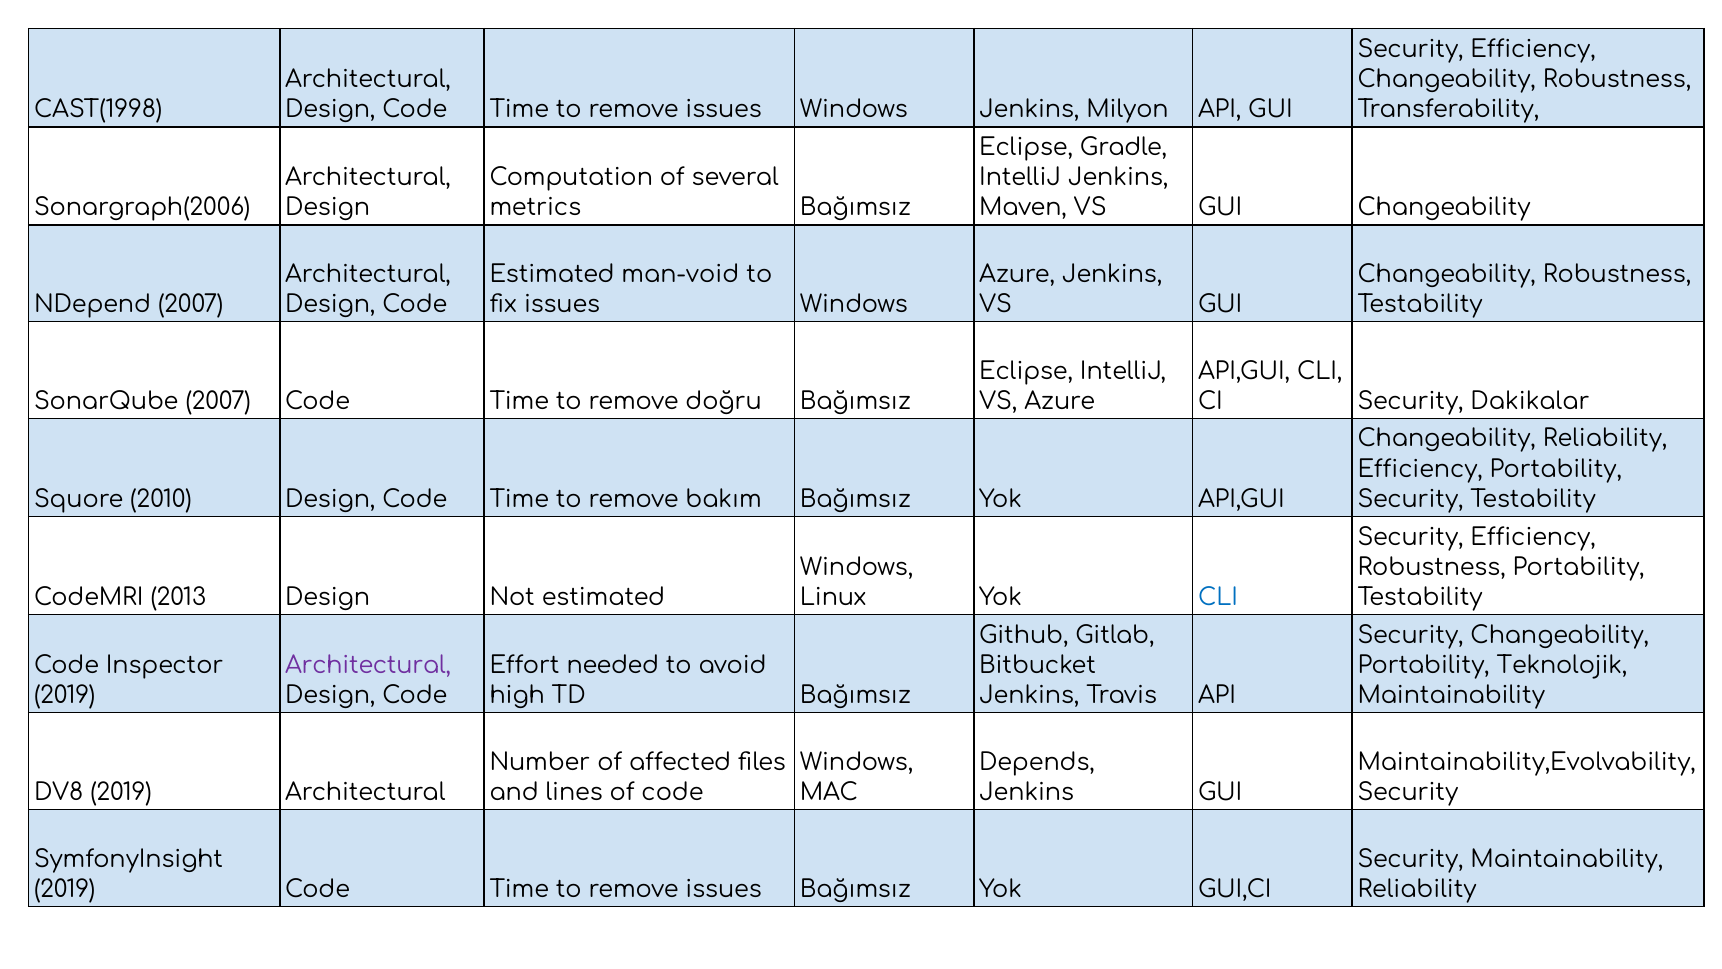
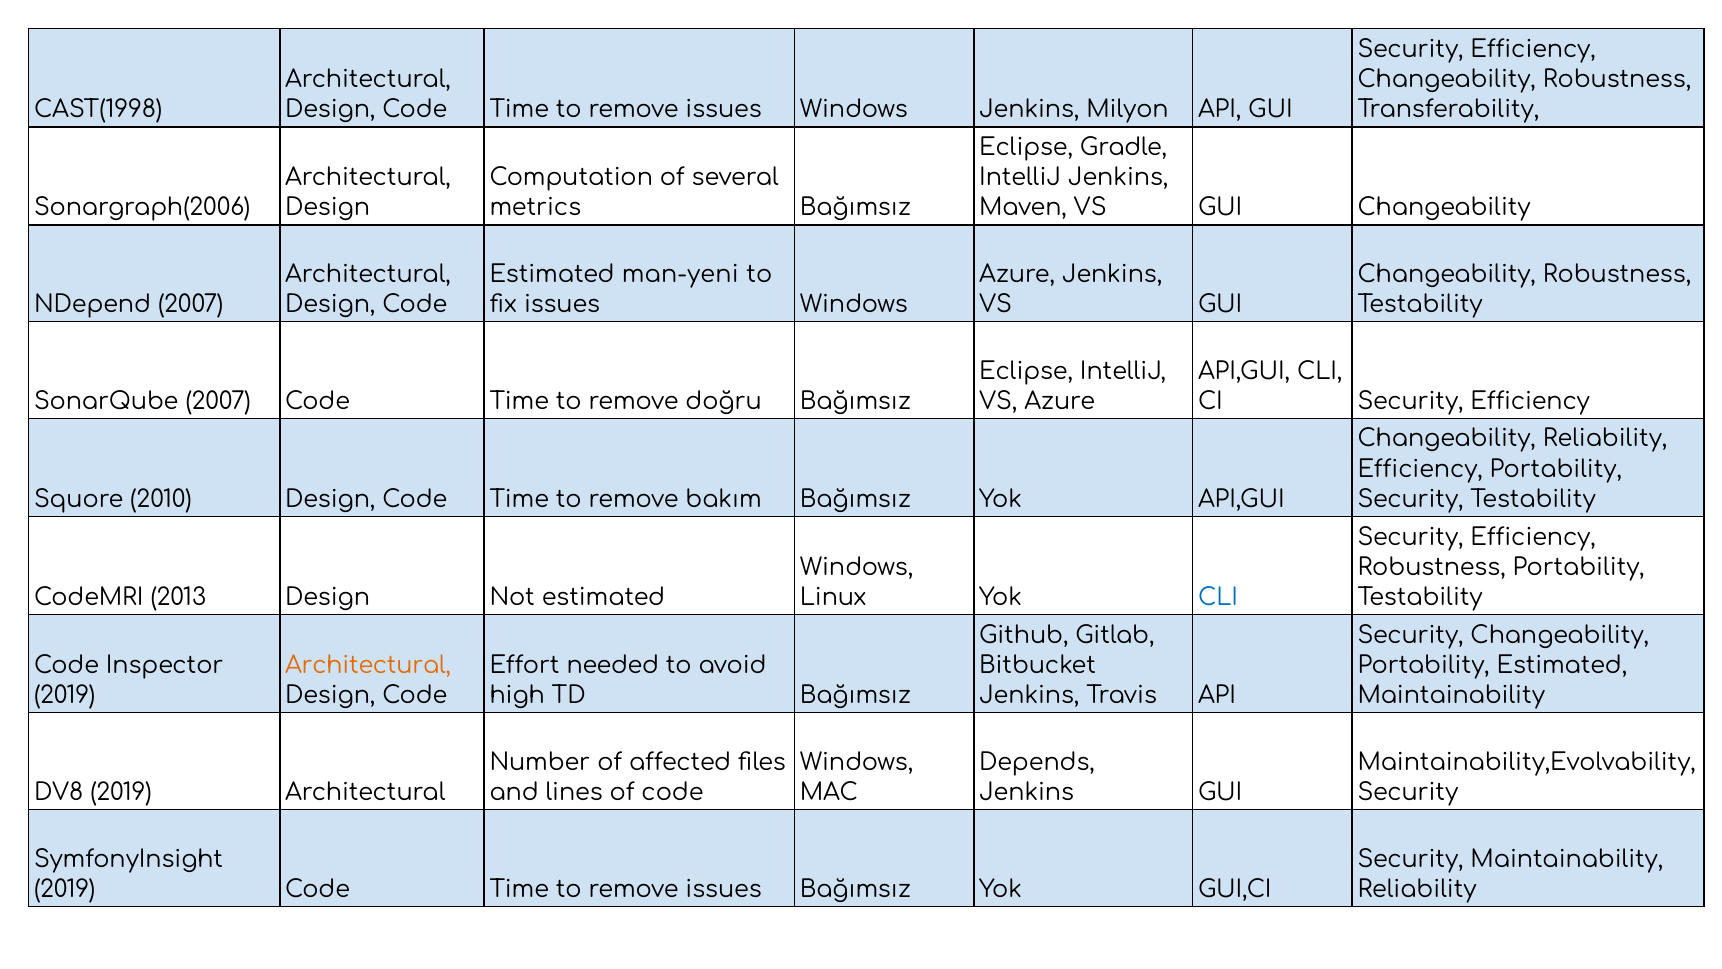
man-void: man-void -> man-yeni
CI Security Dakikalar: Dakikalar -> Efficiency
Architectural at (368, 665) colour: purple -> orange
Portability Teknolojik: Teknolojik -> Estimated
